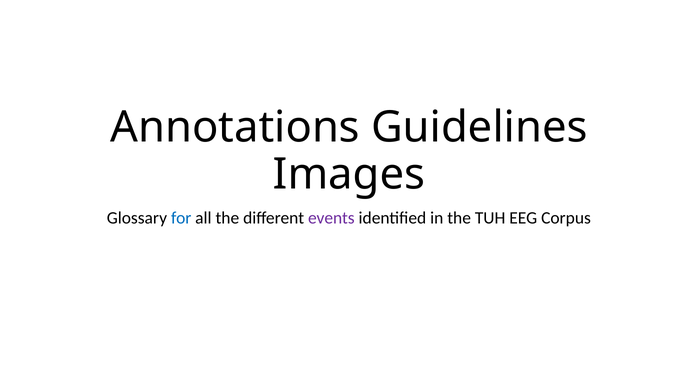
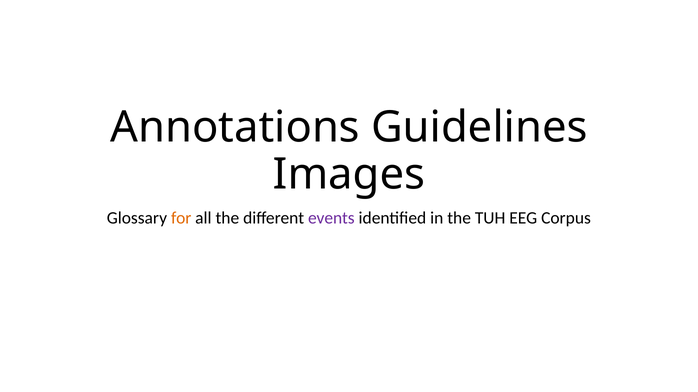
for colour: blue -> orange
